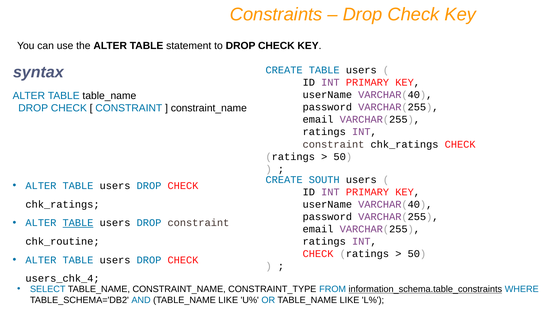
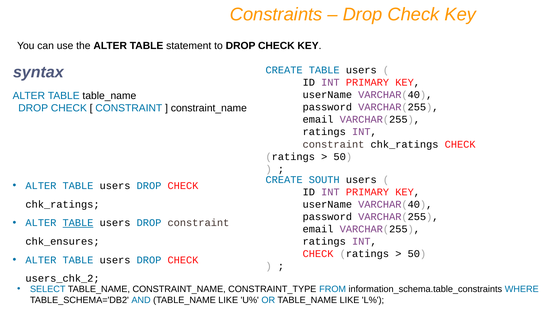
chk_routine: chk_routine -> chk_ensures
users_chk_4: users_chk_4 -> users_chk_2
information_schema.table_constraints underline: present -> none
